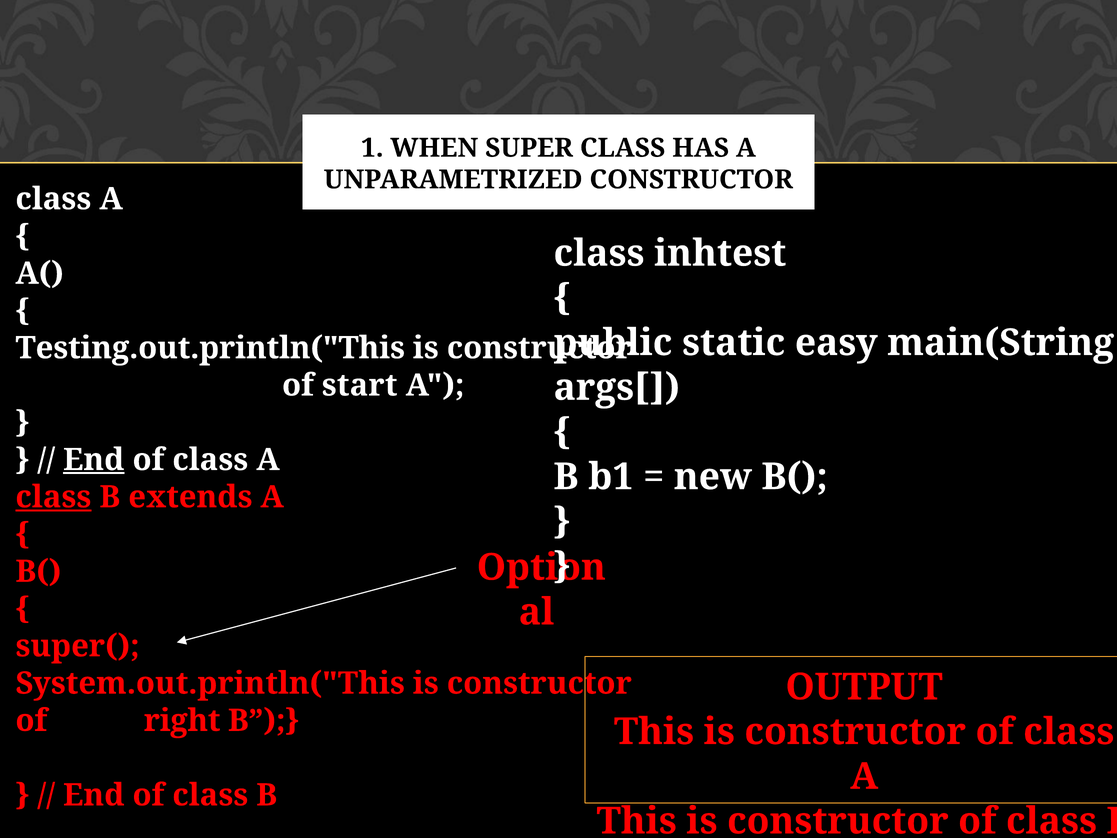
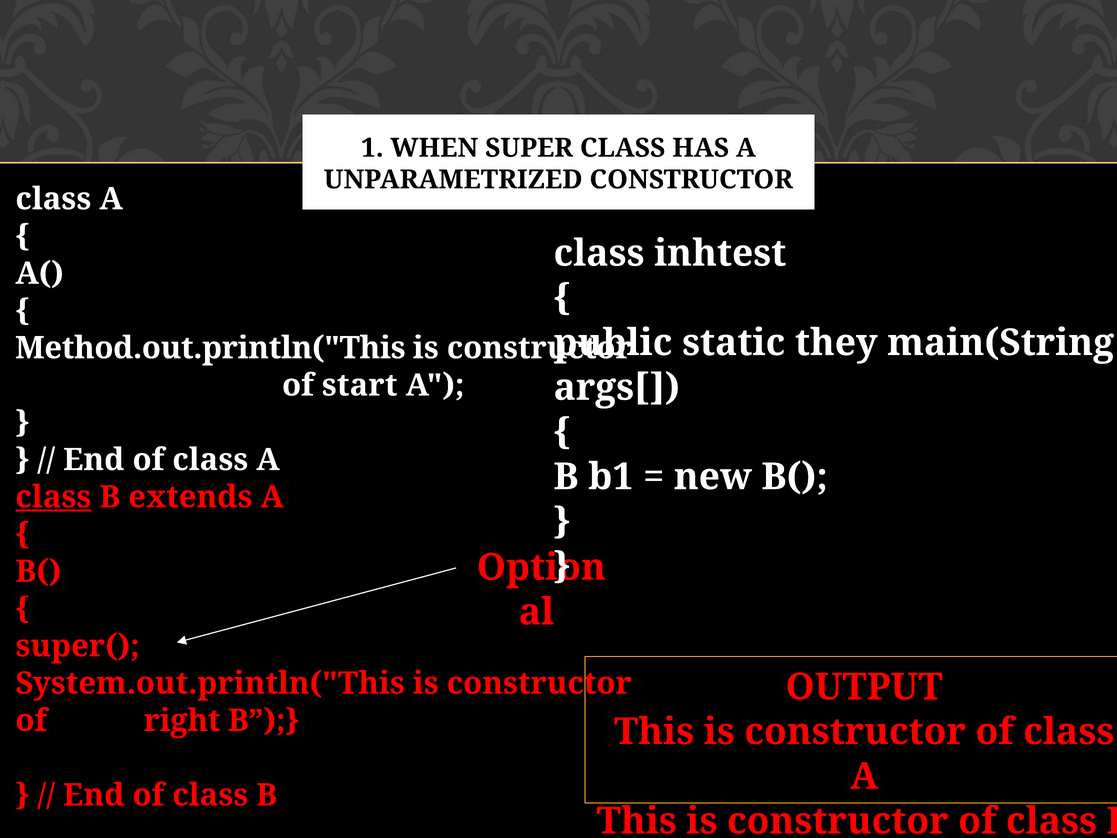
easy: easy -> they
Testing.out.println("This: Testing.out.println("This -> Method.out.println("This
End at (94, 460) underline: present -> none
